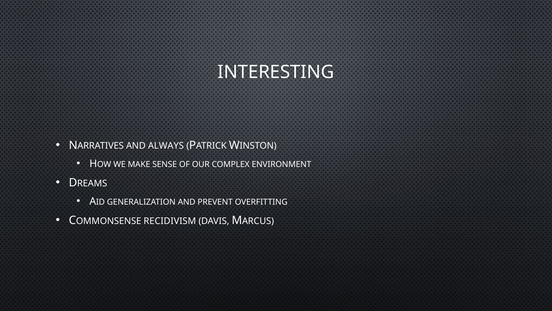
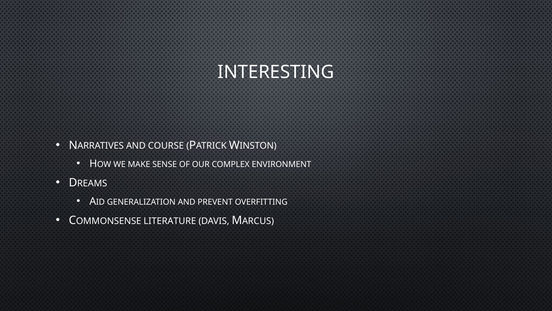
ALWAYS: ALWAYS -> COURSE
RECIDIVISM: RECIDIVISM -> LITERATURE
